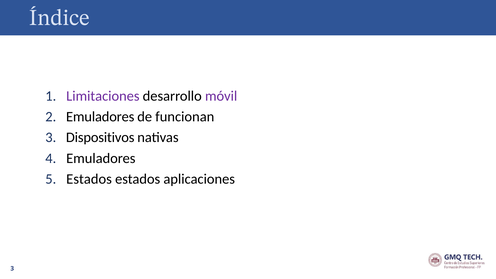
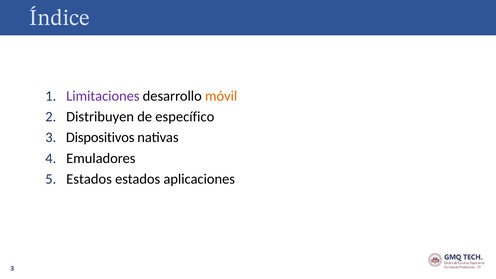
móvil colour: purple -> orange
Emuladores at (100, 117): Emuladores -> Distribuyen
funcionan: funcionan -> específico
